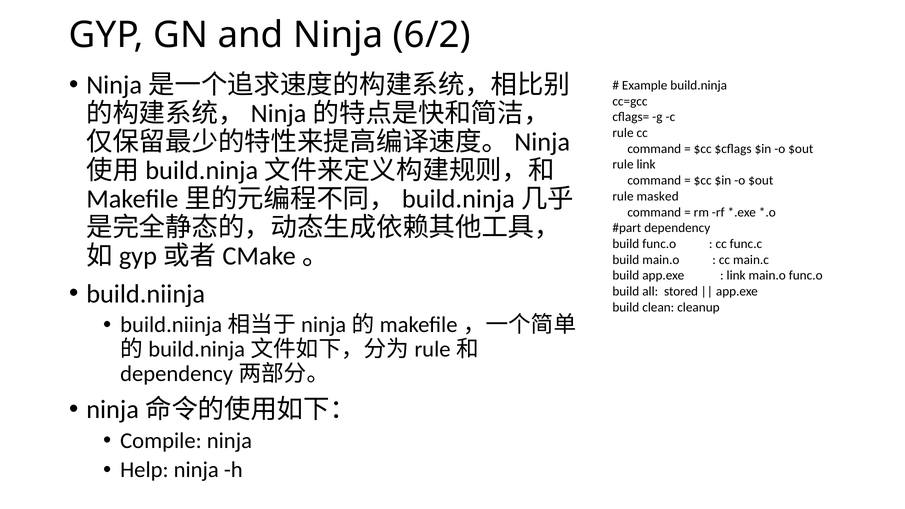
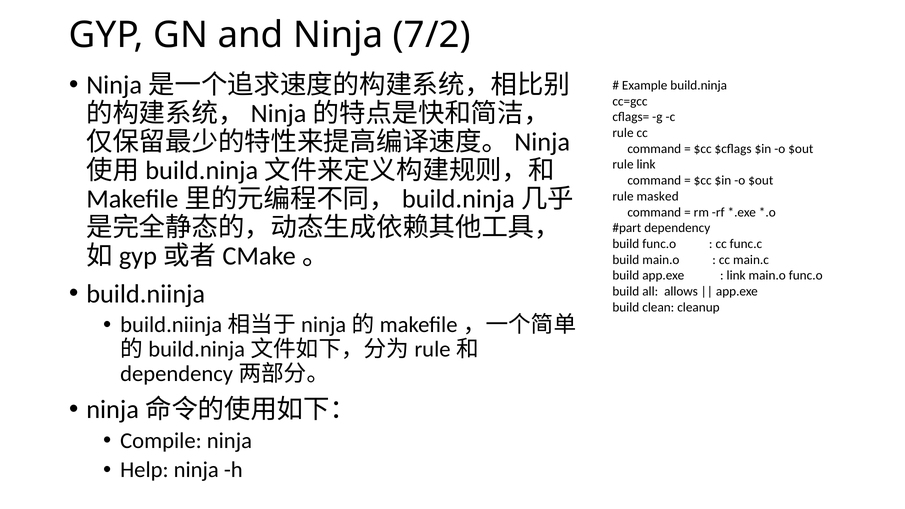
6/2: 6/2 -> 7/2
stored: stored -> allows
